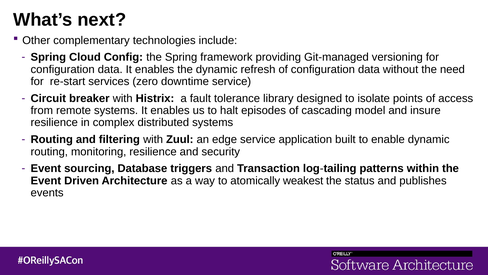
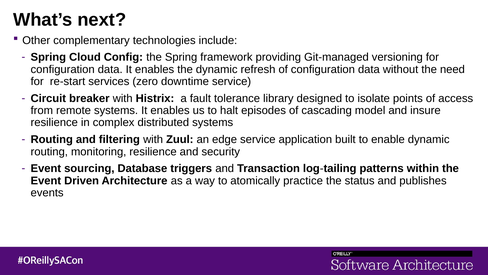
weakest: weakest -> practice
